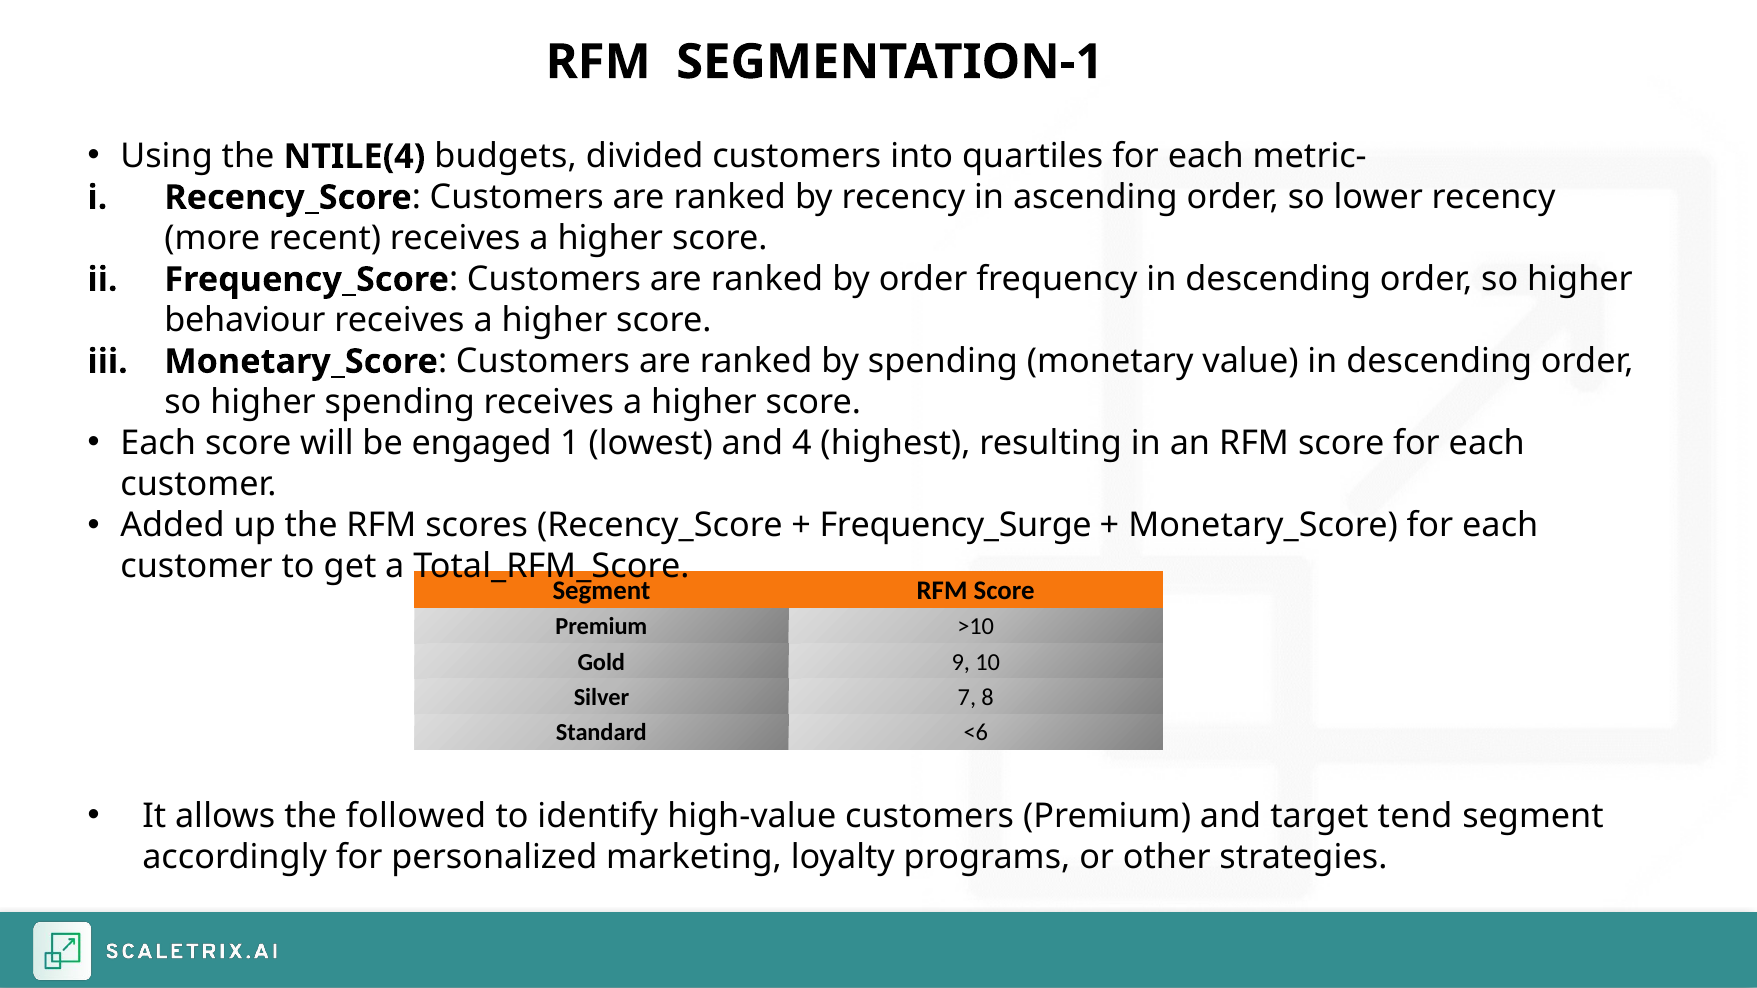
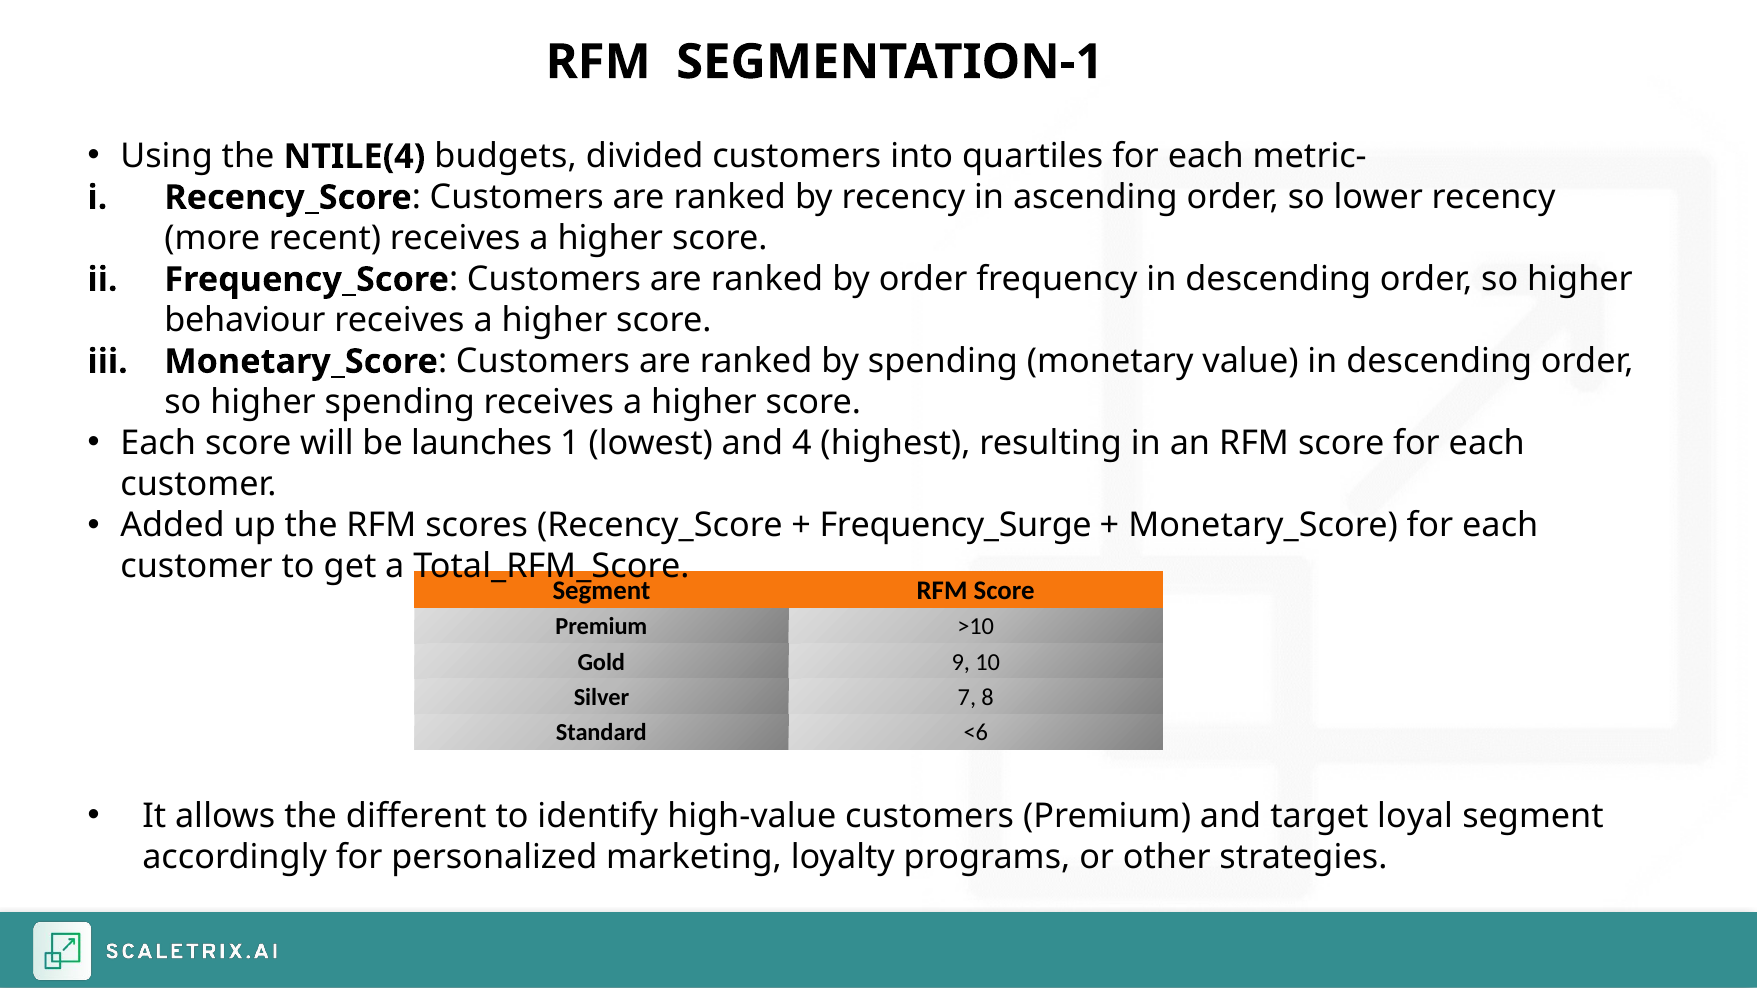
engaged: engaged -> launches
followed: followed -> different
tend: tend -> loyal
